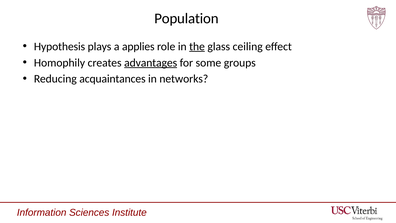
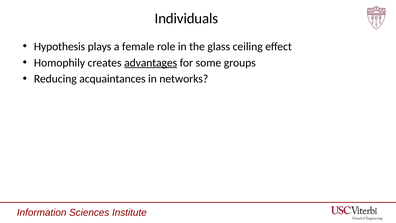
Population: Population -> Individuals
applies: applies -> female
the underline: present -> none
